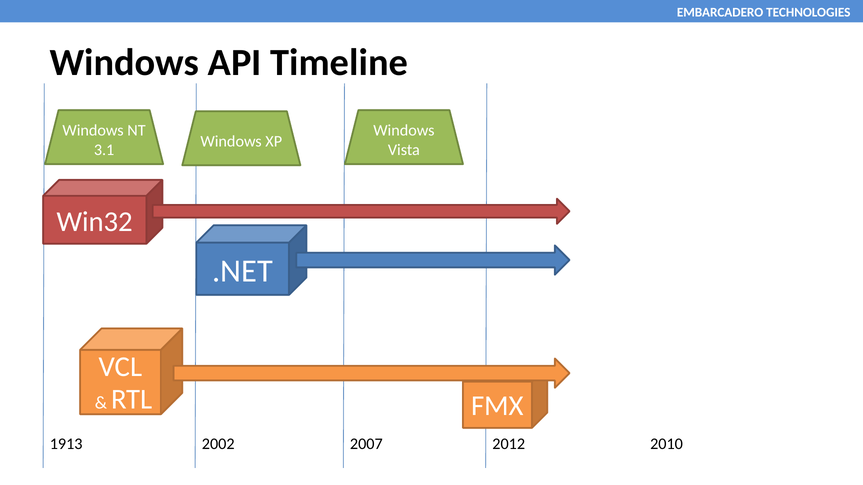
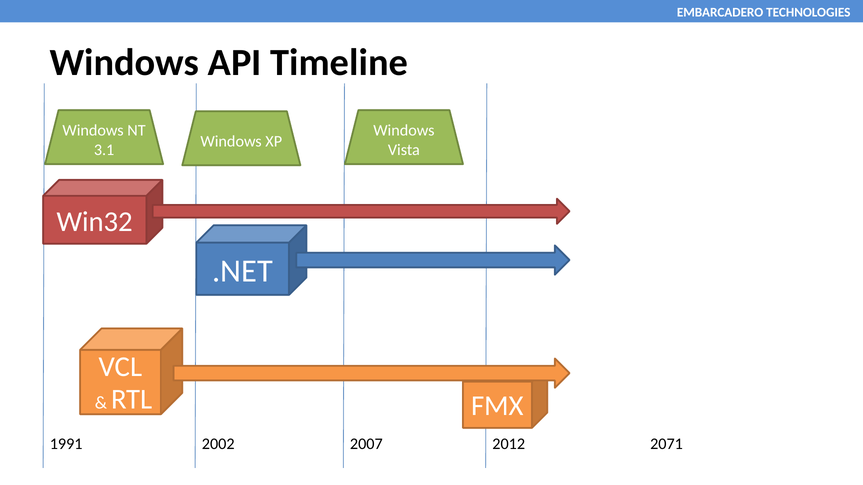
1913: 1913 -> 1991
2010: 2010 -> 2071
